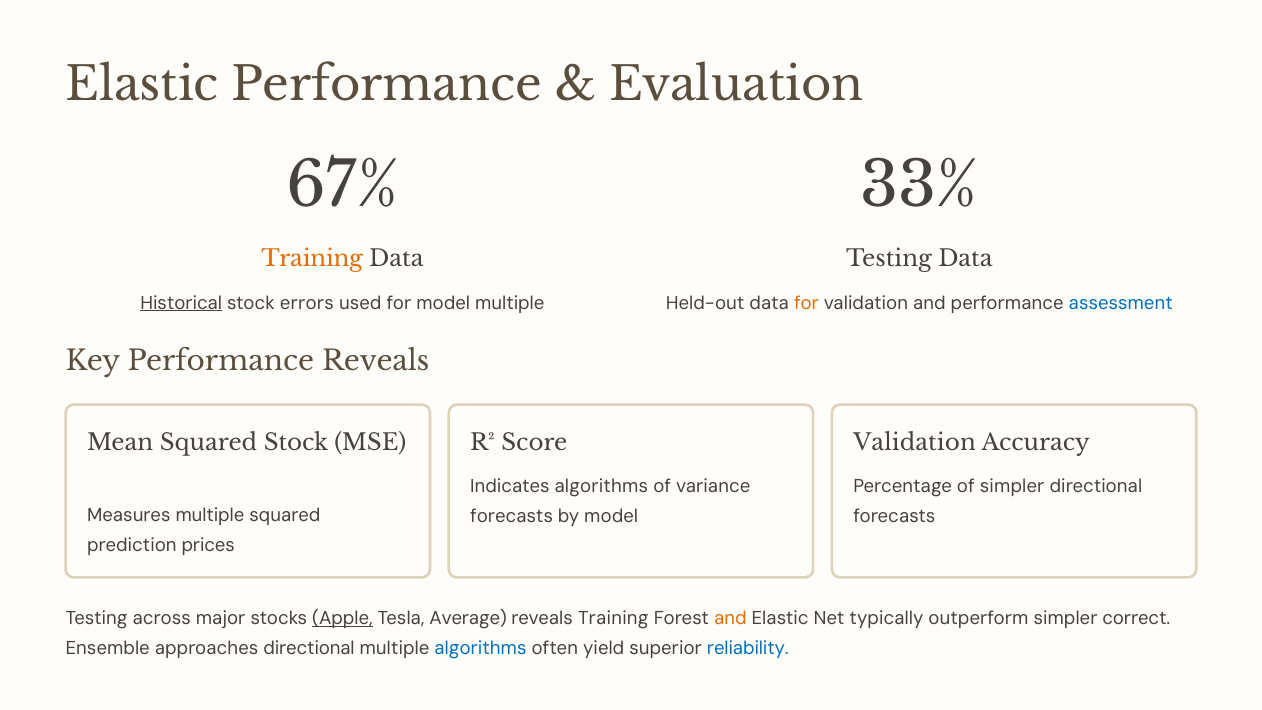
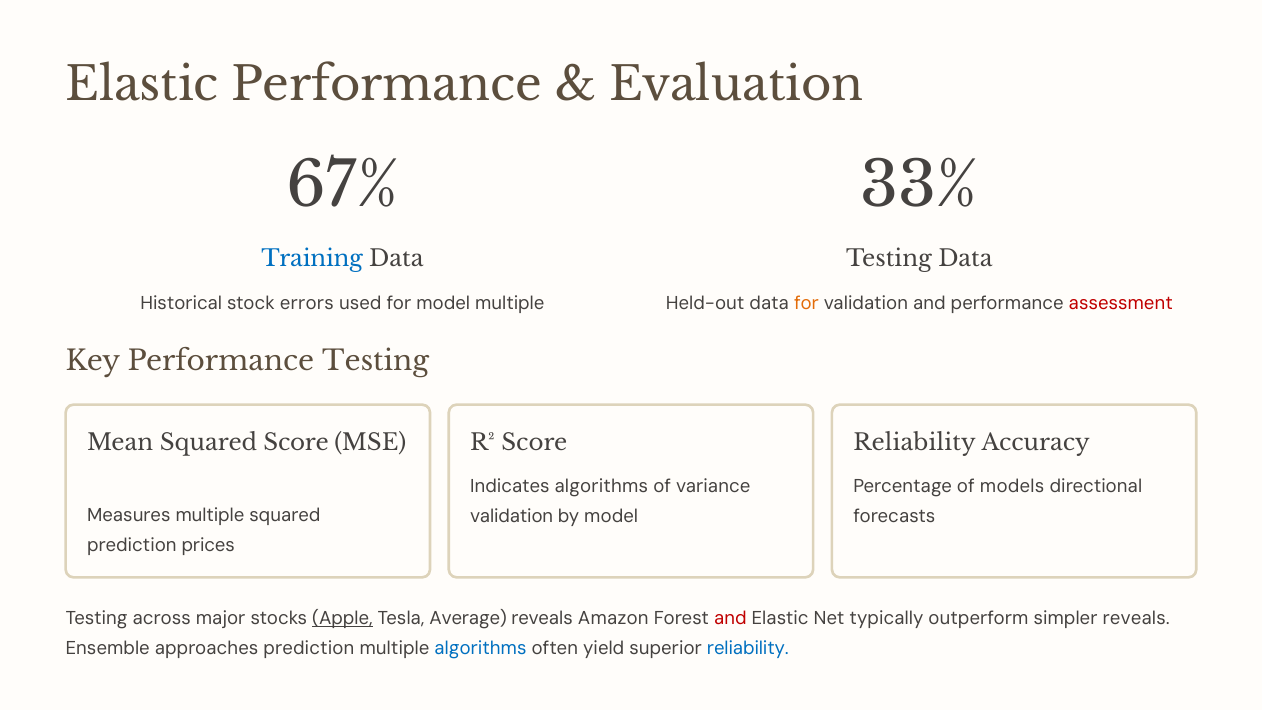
Training at (312, 259) colour: orange -> blue
Historical underline: present -> none
assessment colour: blue -> red
Performance Reveals: Reveals -> Testing
Squared Stock: Stock -> Score
Validation at (915, 443): Validation -> Reliability
of simpler: simpler -> models
forecasts at (512, 516): forecasts -> validation
reveals Training: Training -> Amazon
and at (730, 618) colour: orange -> red
simpler correct: correct -> reveals
approaches directional: directional -> prediction
